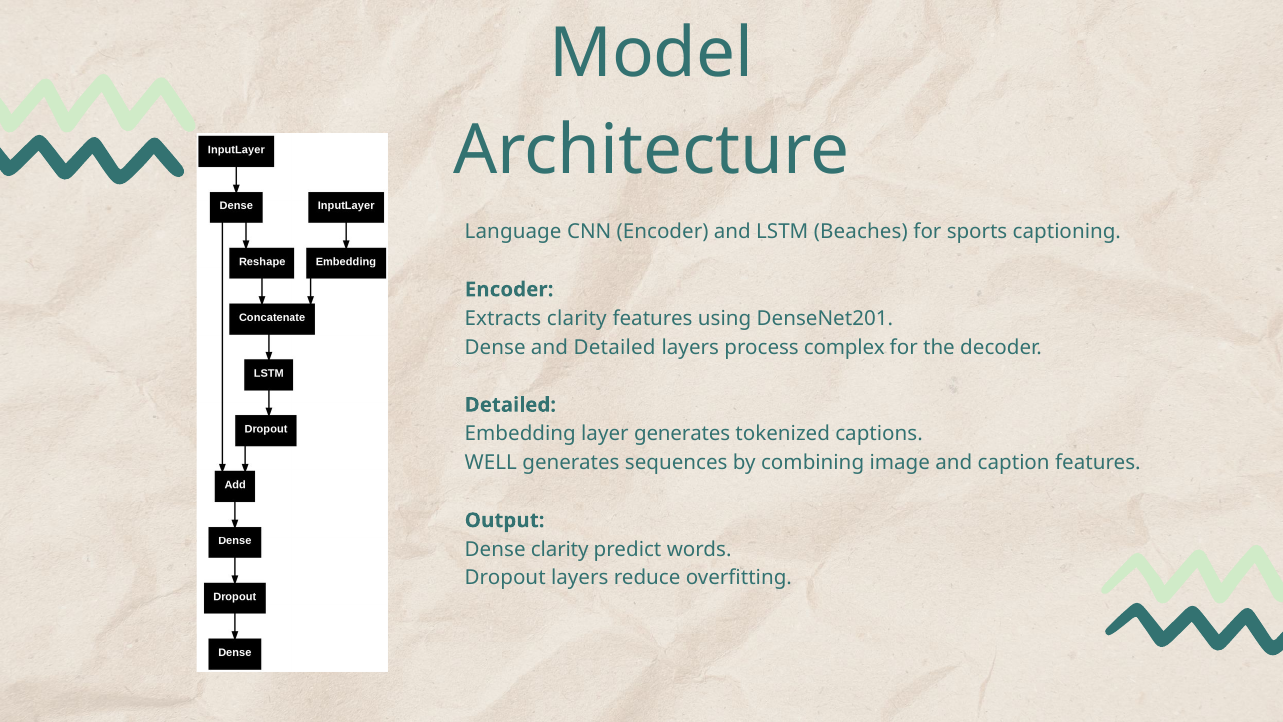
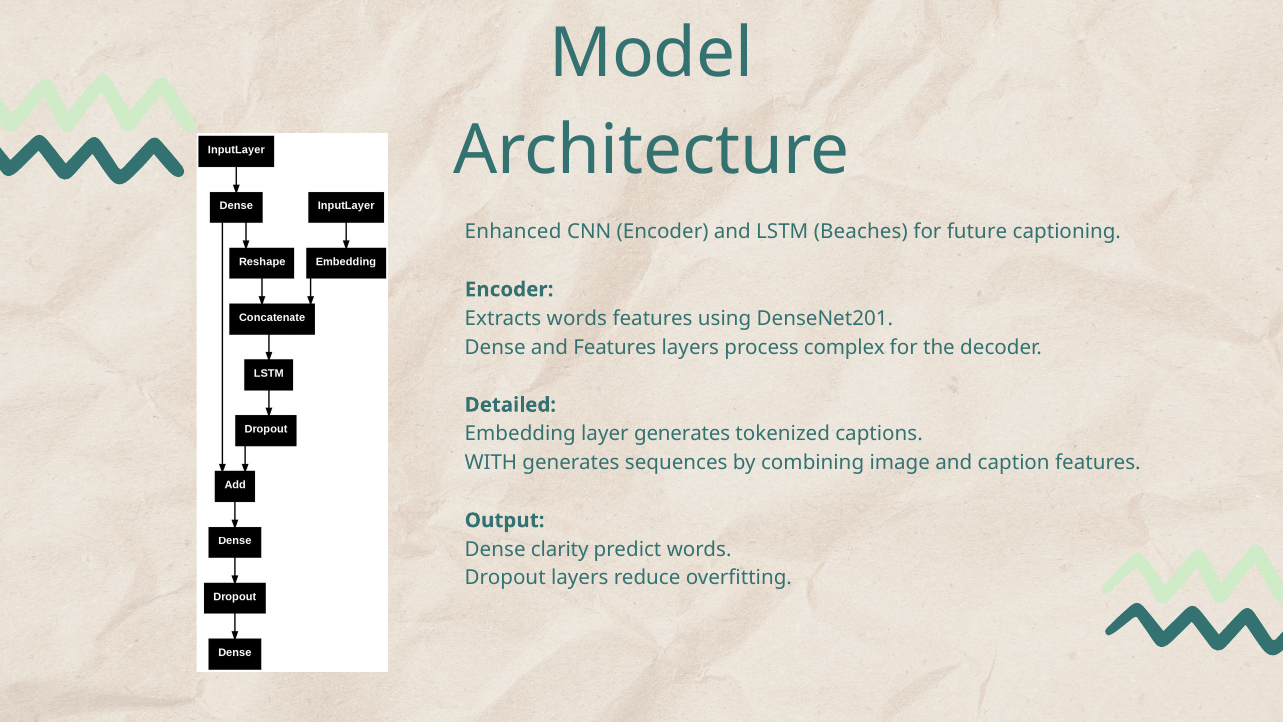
Language: Language -> Enhanced
sports: sports -> future
Extracts clarity: clarity -> words
and Detailed: Detailed -> Features
WELL: WELL -> WITH
